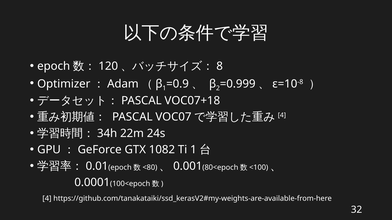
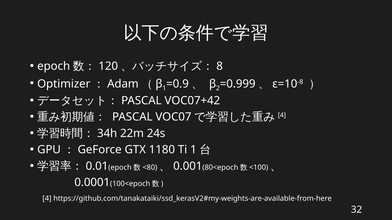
VOC07+18: VOC07+18 -> VOC07+42
1082: 1082 -> 1180
